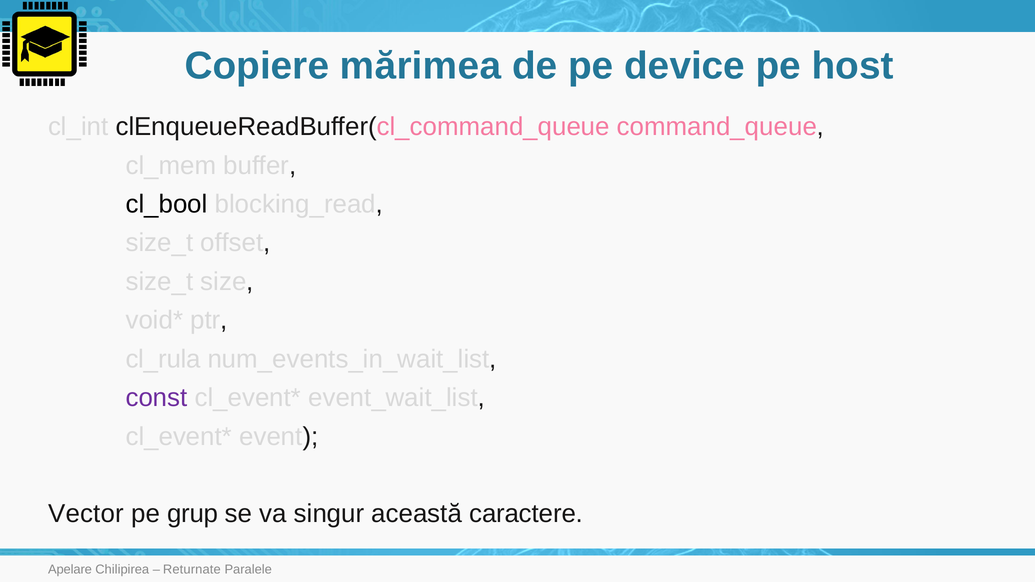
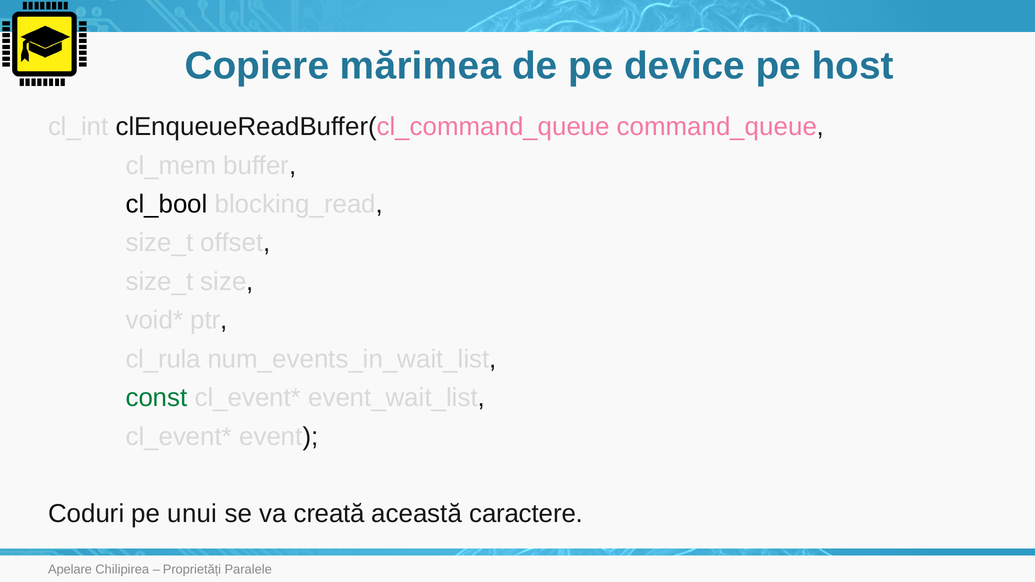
const colour: purple -> green
Vector: Vector -> Coduri
grup: grup -> unui
singur: singur -> creată
Returnate: Returnate -> Proprietăți
